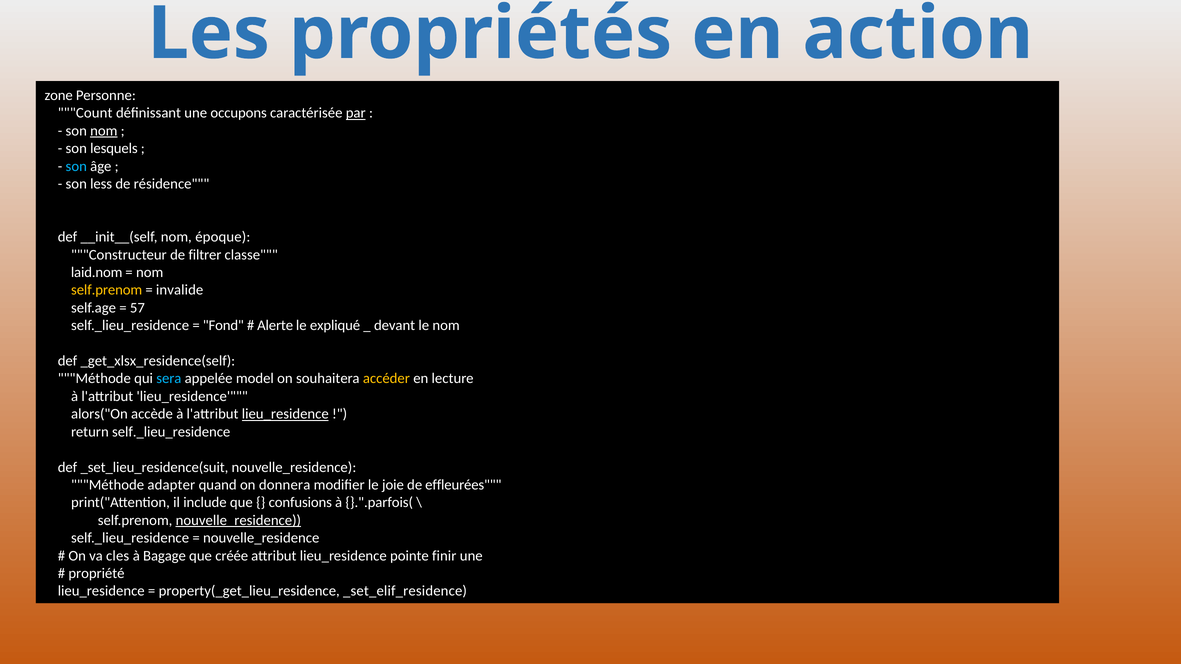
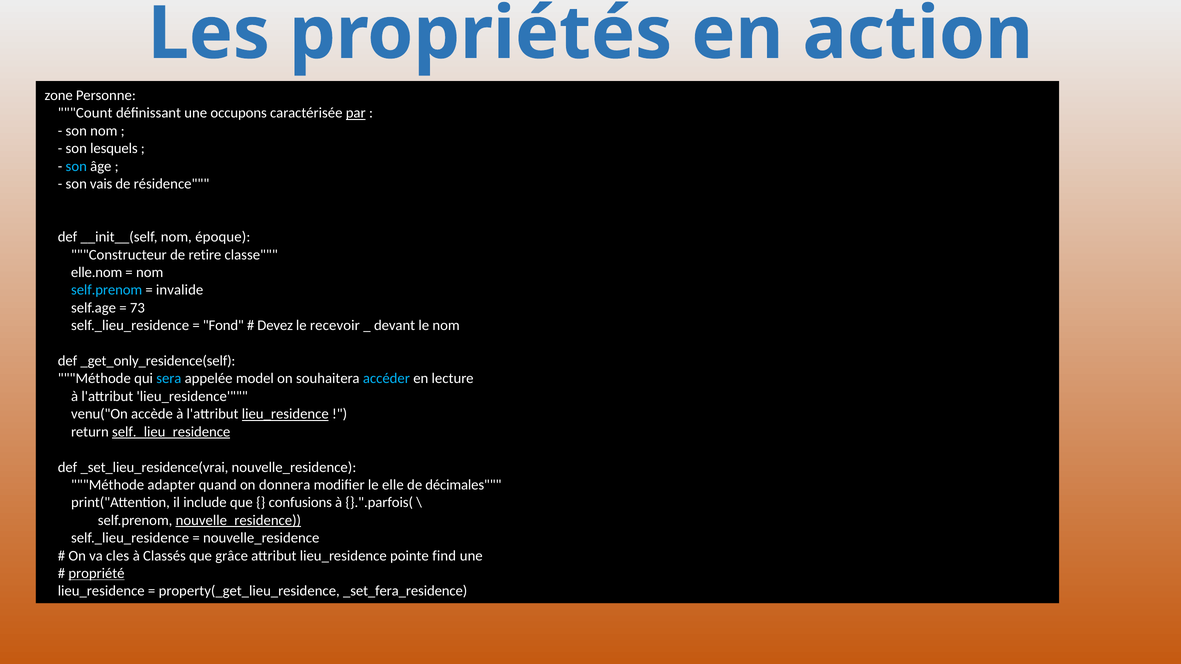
nom at (104, 131) underline: present -> none
less: less -> vais
filtrer: filtrer -> retire
laid.nom: laid.nom -> elle.nom
self.prenom at (107, 290) colour: yellow -> light blue
57: 57 -> 73
Alerte: Alerte -> Devez
expliqué: expliqué -> recevoir
_get_xlsx_residence(self: _get_xlsx_residence(self -> _get_only_residence(self
accéder colour: yellow -> light blue
alors("On: alors("On -> venu("On
self._lieu_residence at (171, 432) underline: none -> present
_set_lieu_residence(suit: _set_lieu_residence(suit -> _set_lieu_residence(vrai
joie: joie -> elle
effleurées: effleurées -> décimales
Bagage: Bagage -> Classés
créée: créée -> grâce
finir: finir -> find
propriété underline: none -> present
_set_elif_residence: _set_elif_residence -> _set_fera_residence
